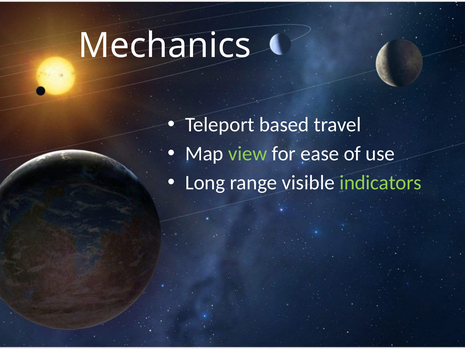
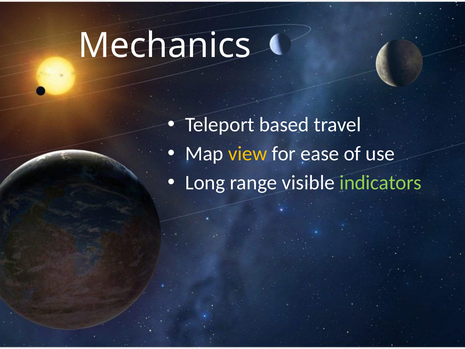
view colour: light green -> yellow
